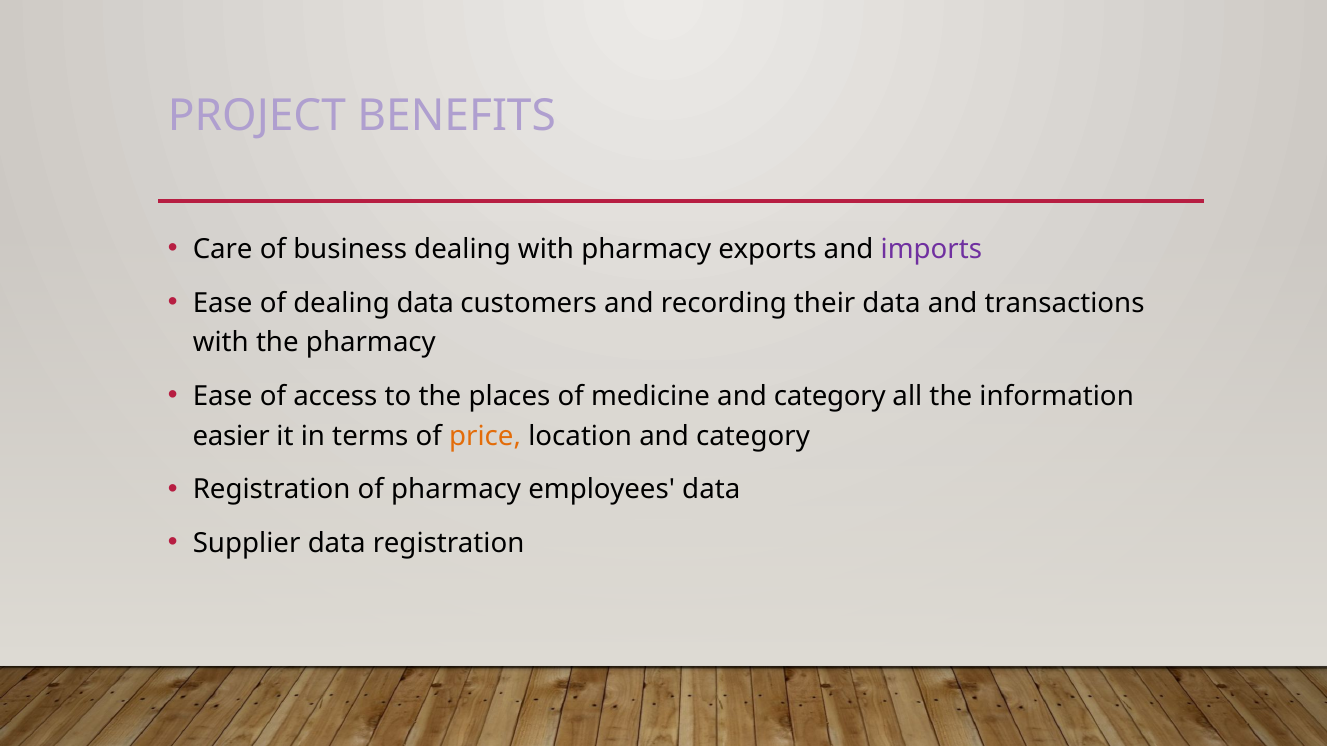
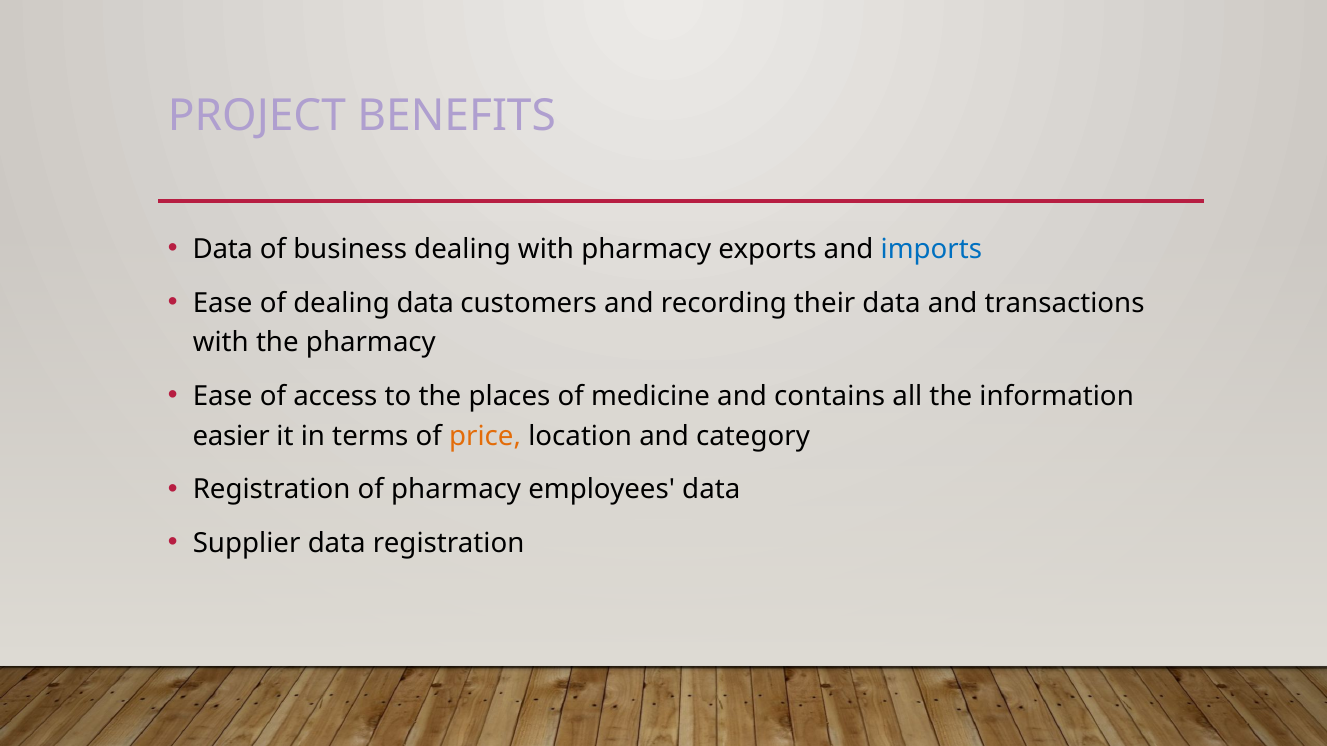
Care at (223, 250): Care -> Data
imports colour: purple -> blue
medicine and category: category -> contains
